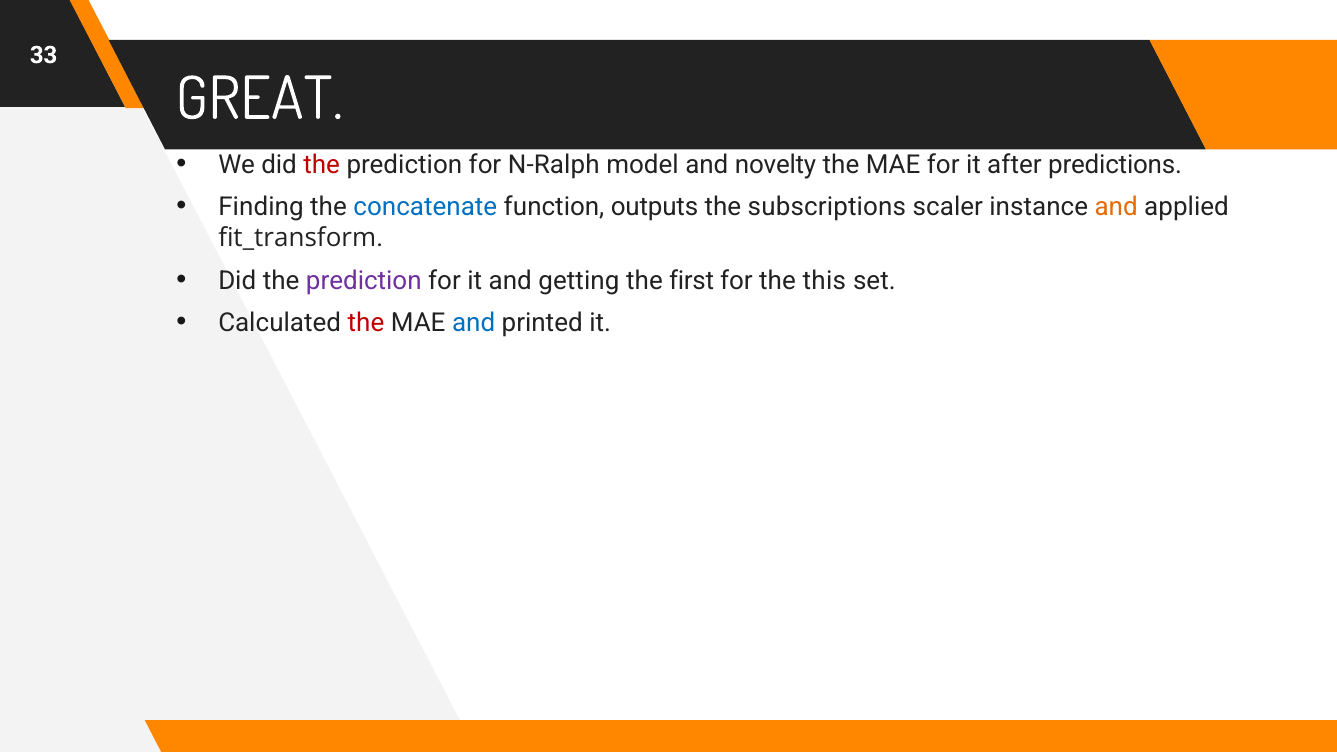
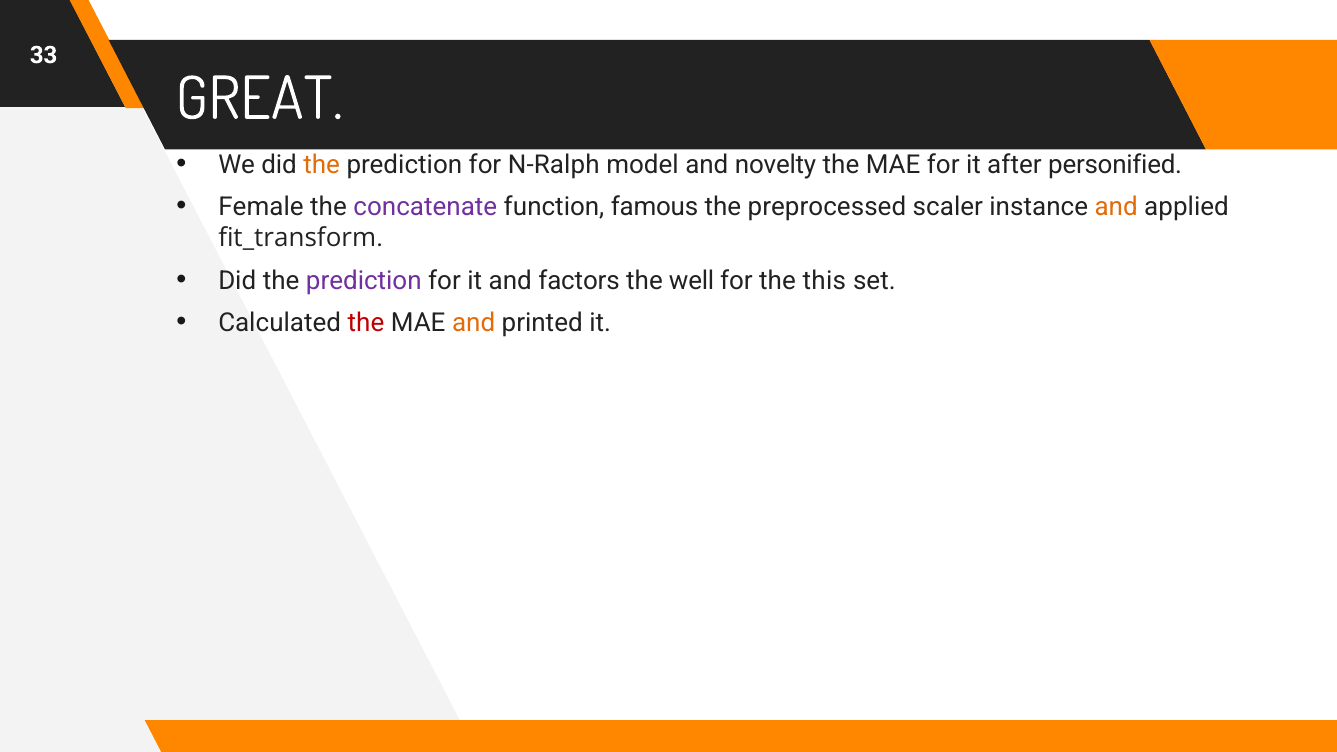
the at (322, 165) colour: red -> orange
predictions: predictions -> personified
Finding: Finding -> Female
concatenate colour: blue -> purple
outputs: outputs -> famous
subscriptions: subscriptions -> preprocessed
getting: getting -> factors
first: first -> well
and at (474, 323) colour: blue -> orange
